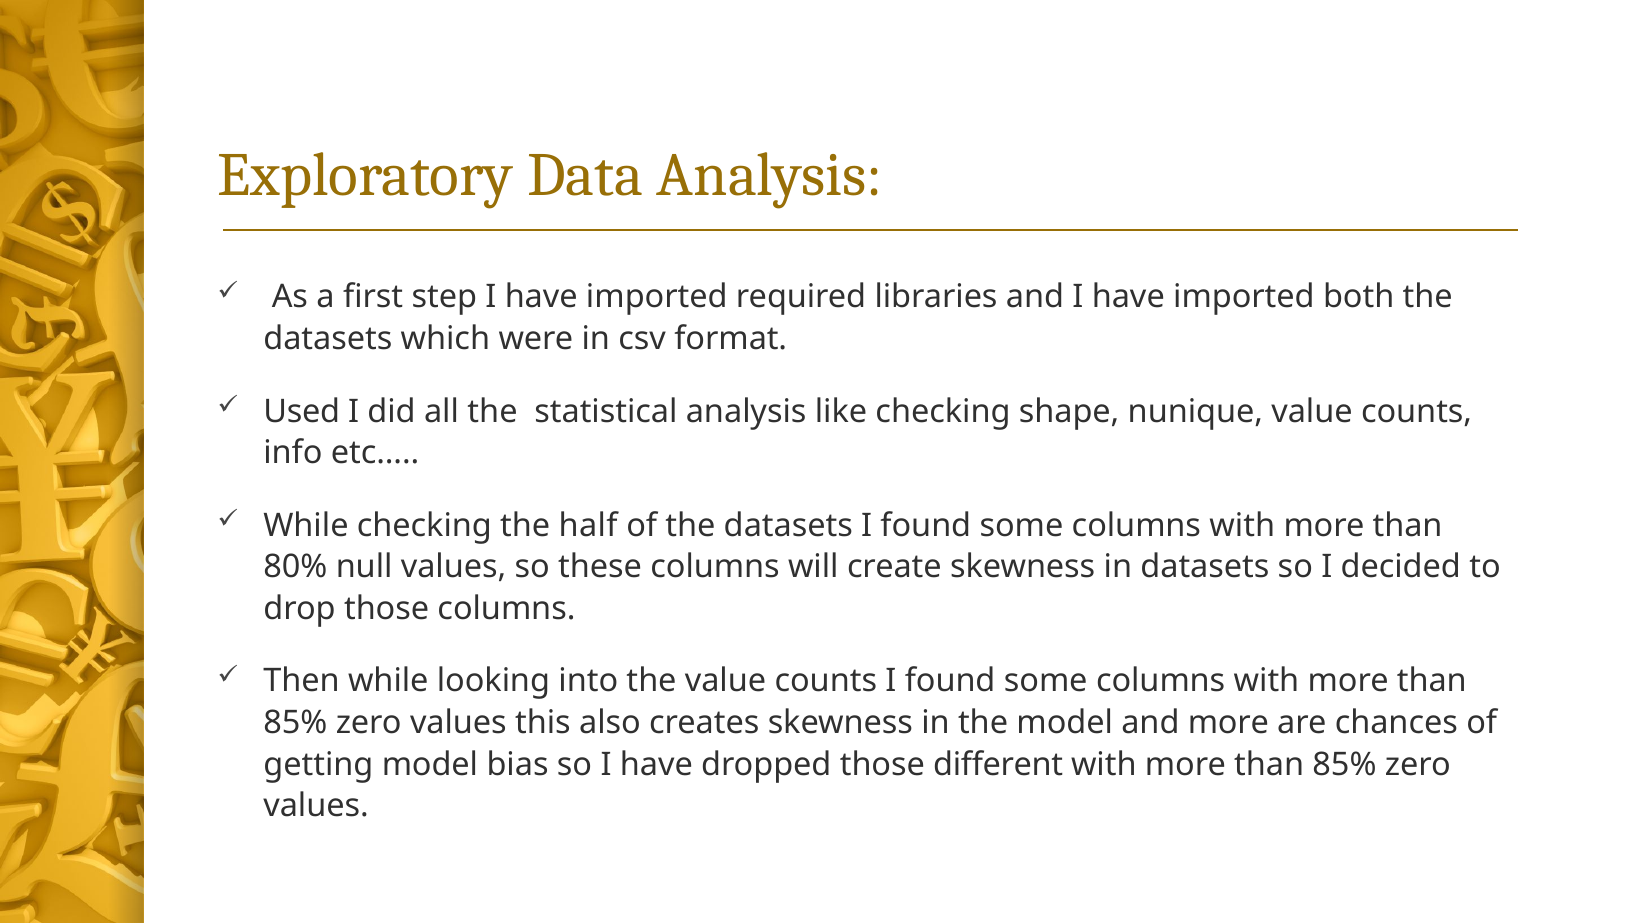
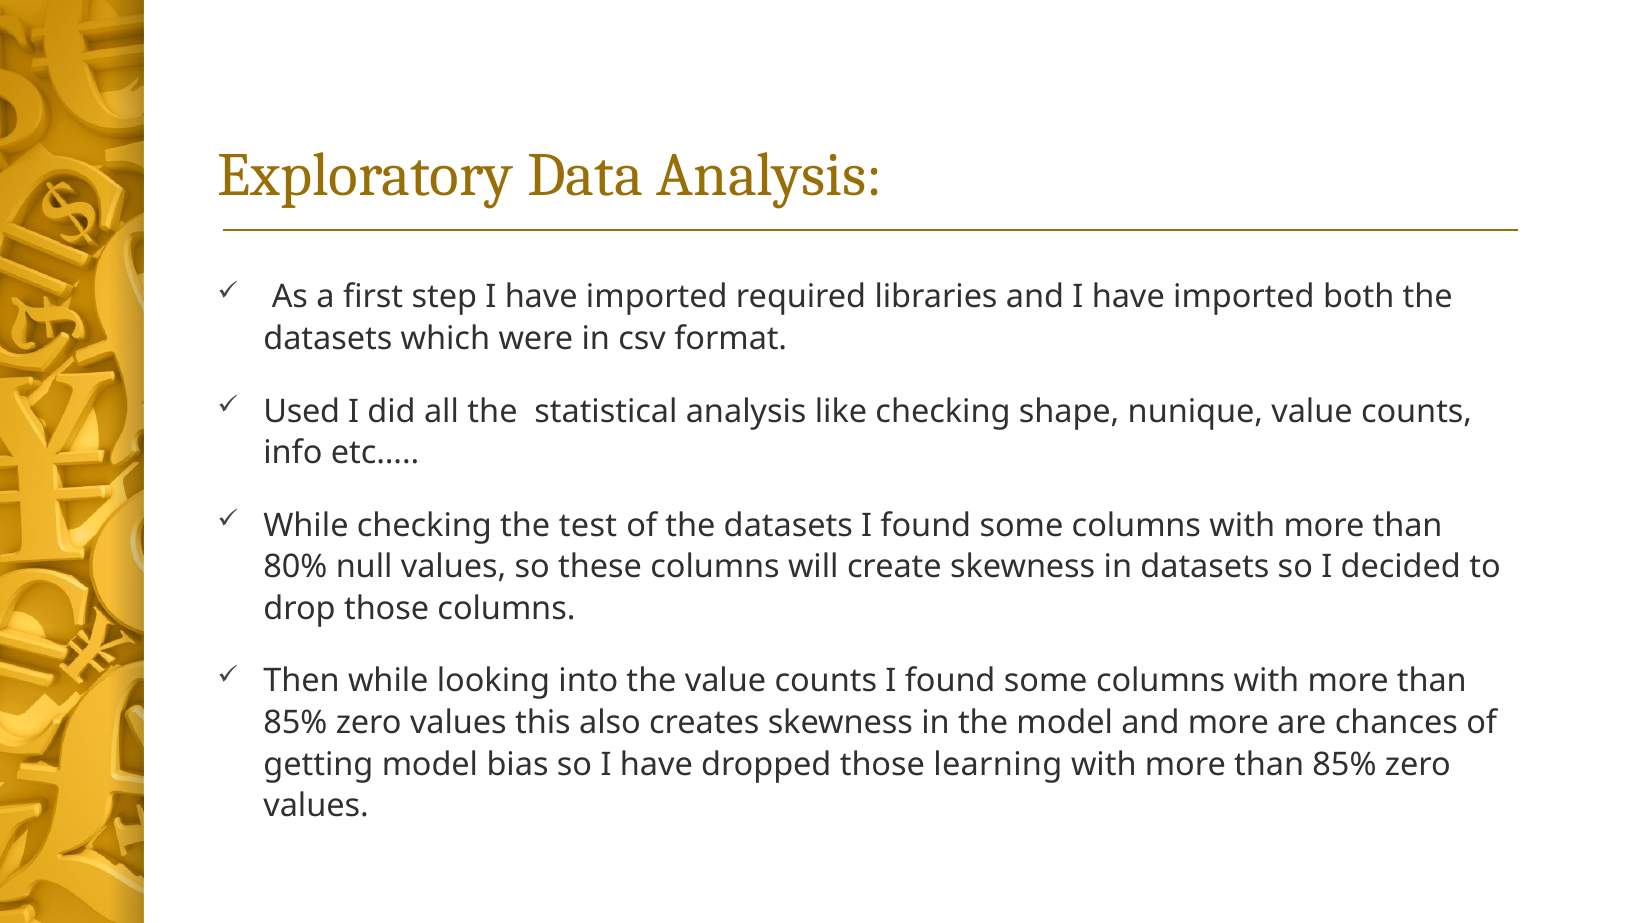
half: half -> test
different: different -> learning
